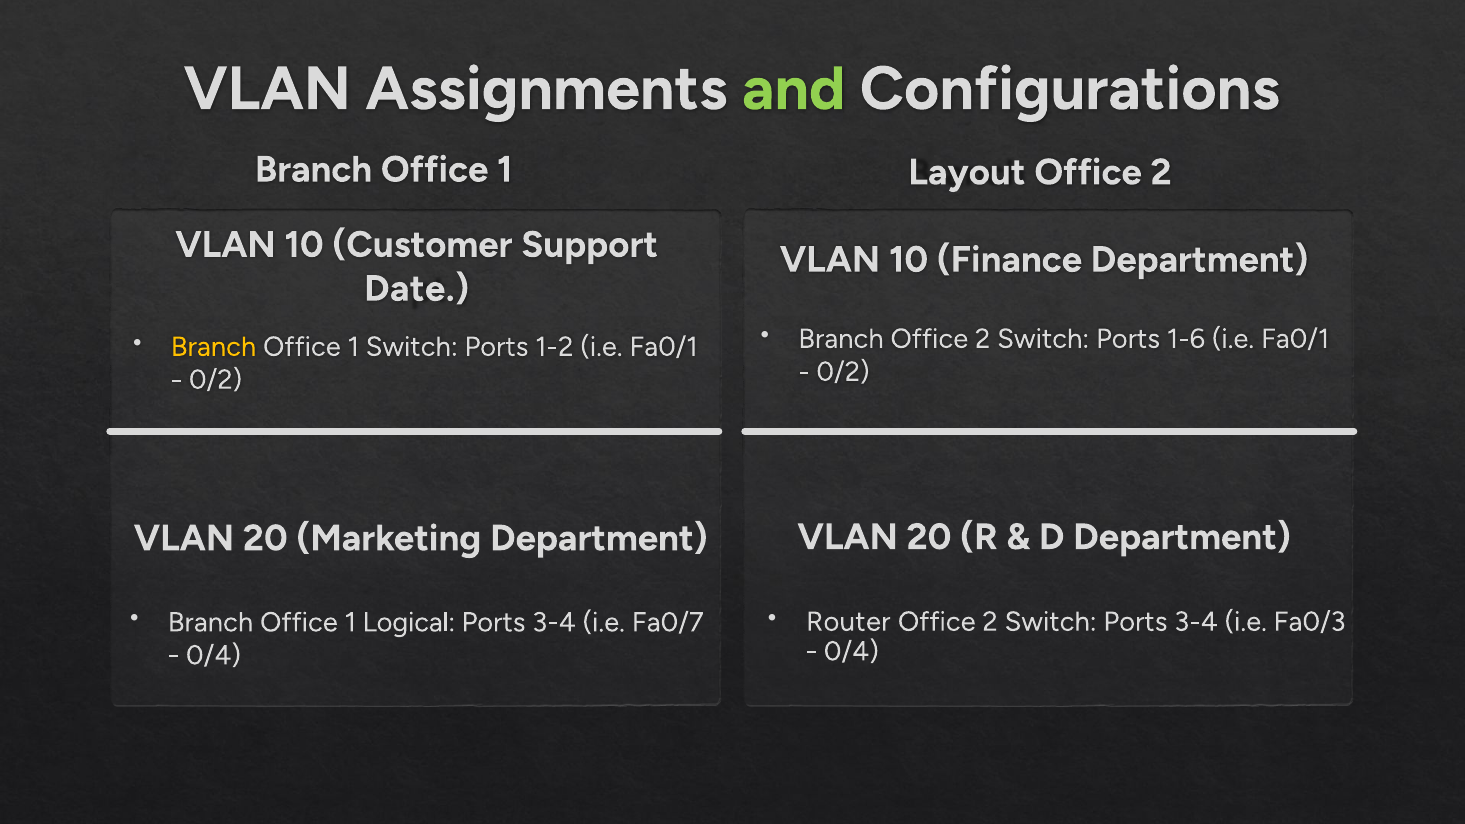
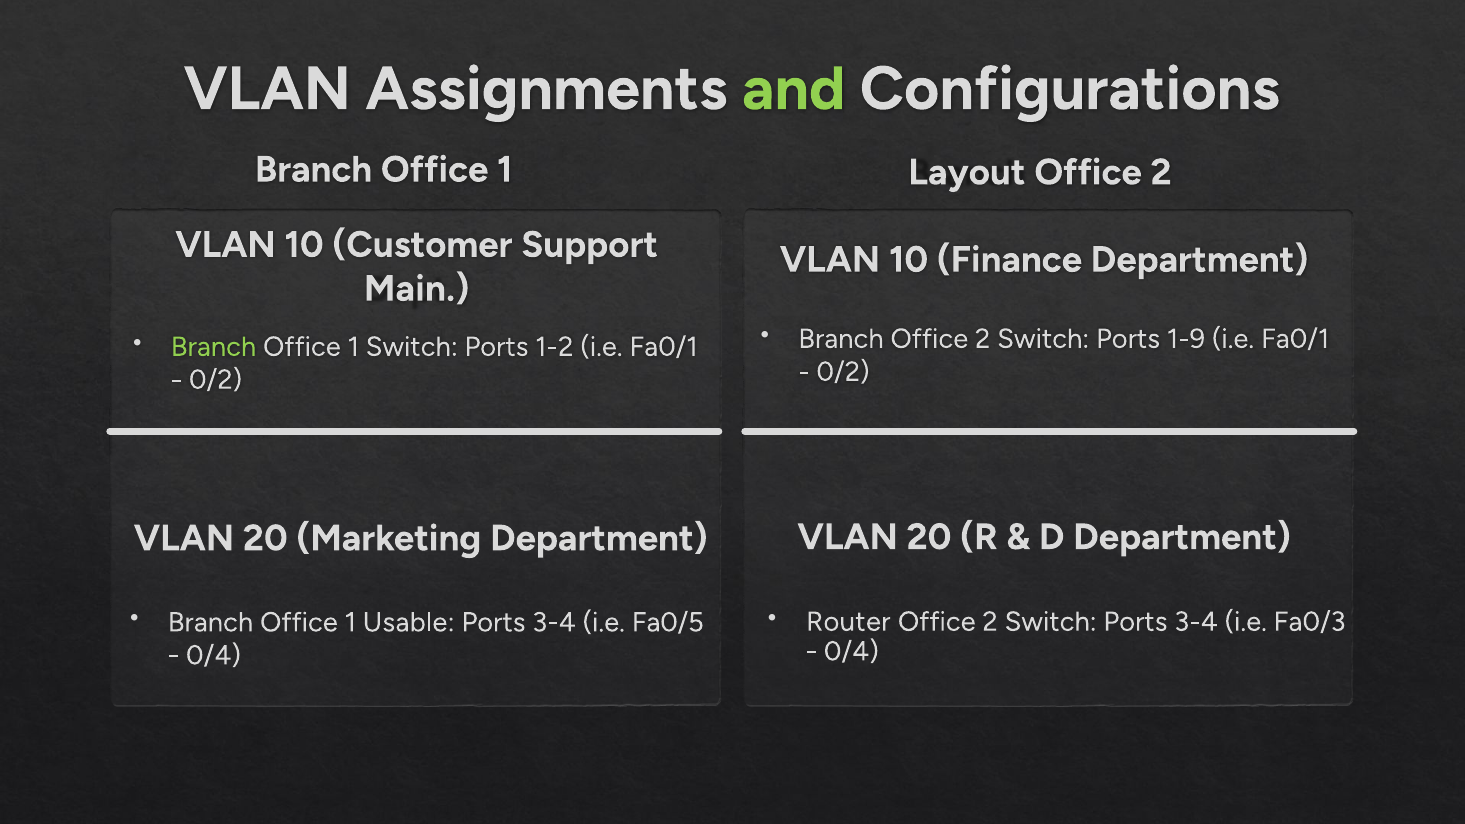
Date: Date -> Main
1-6: 1-6 -> 1-9
Branch at (214, 347) colour: yellow -> light green
Logical: Logical -> Usable
Fa0/7: Fa0/7 -> Fa0/5
